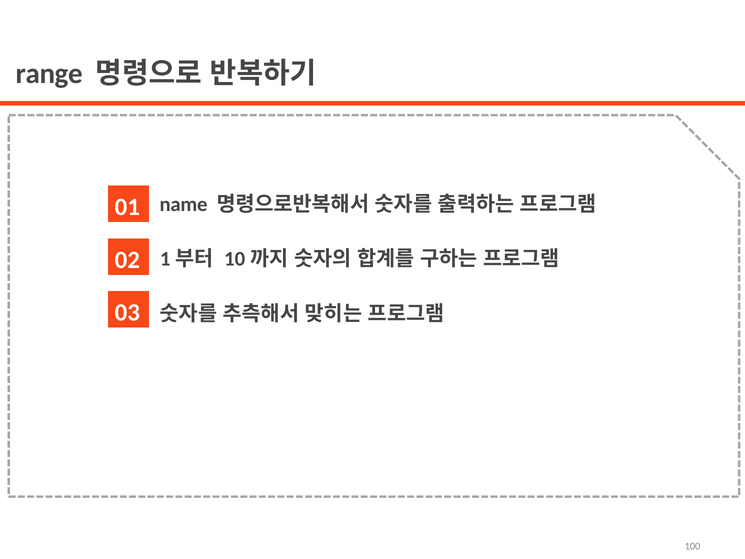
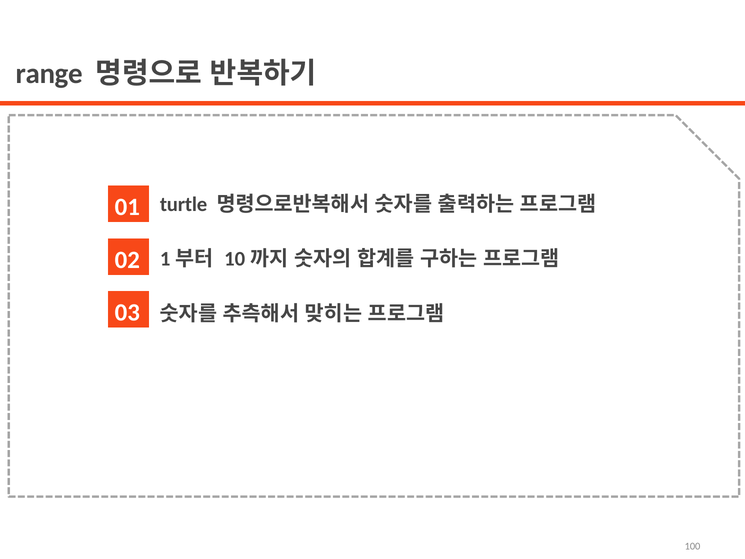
name: name -> turtle
